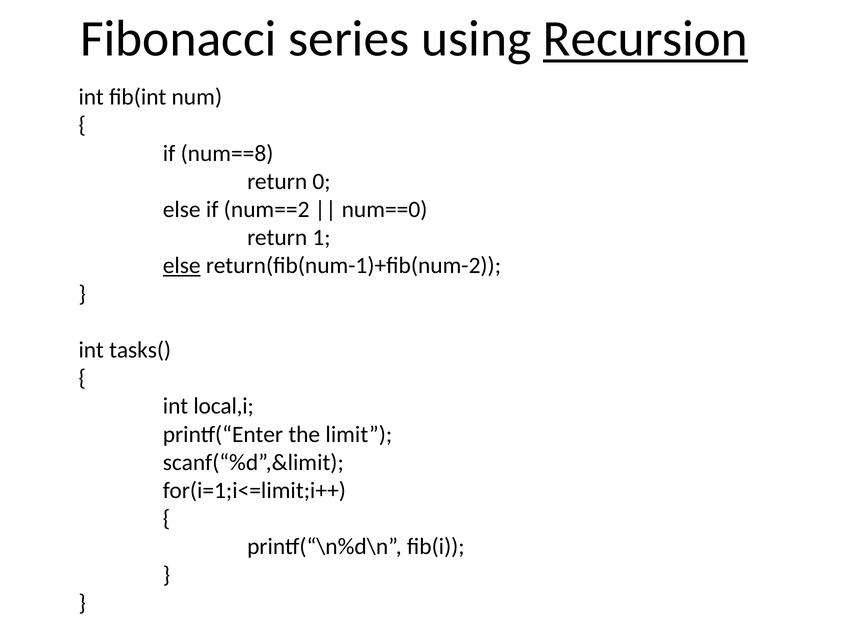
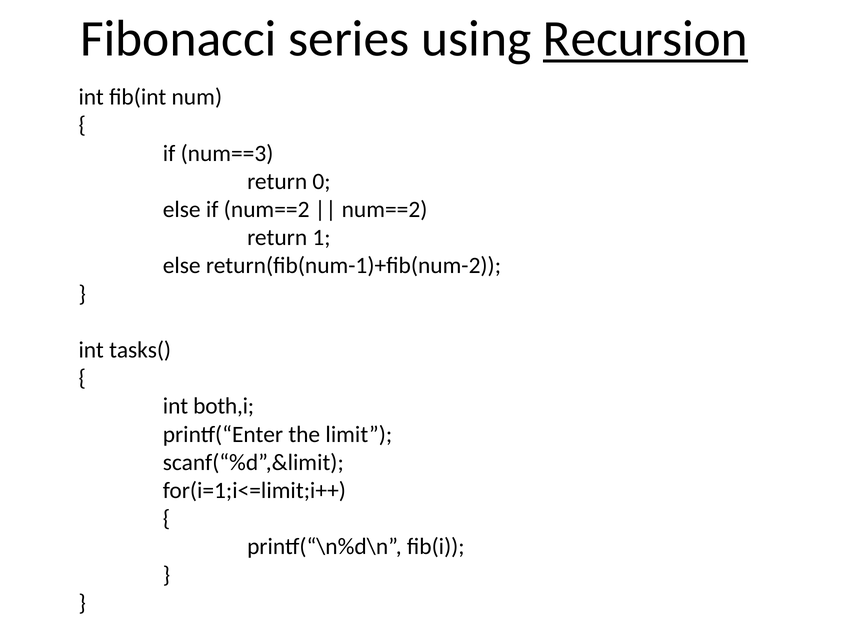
num==8: num==8 -> num==3
num==0 at (385, 210): num==0 -> num==2
else at (182, 266) underline: present -> none
local,i: local,i -> both,i
